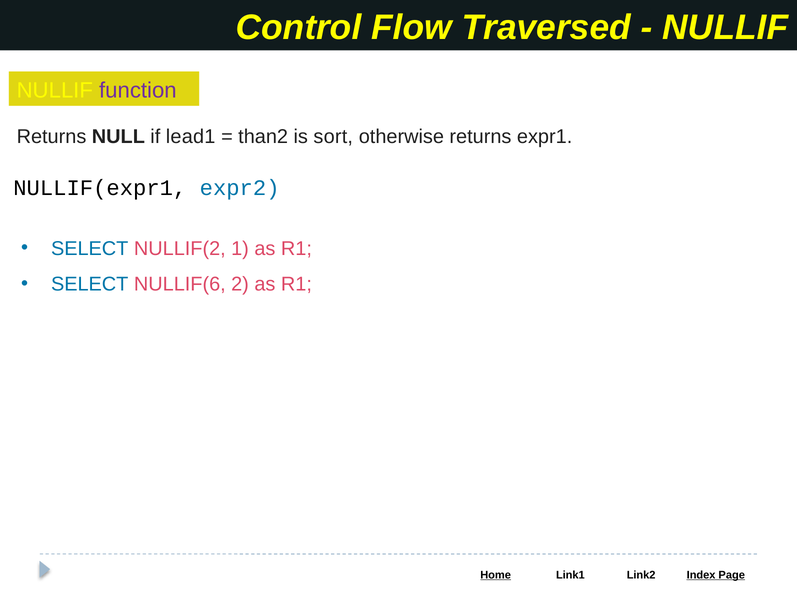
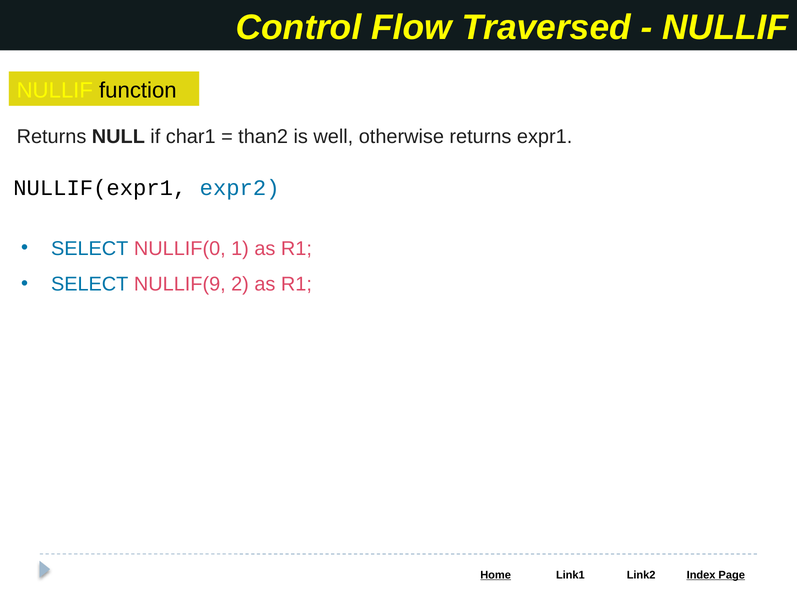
function colour: purple -> black
lead1: lead1 -> char1
sort: sort -> well
NULLIF(2: NULLIF(2 -> NULLIF(0
NULLIF(6: NULLIF(6 -> NULLIF(9
